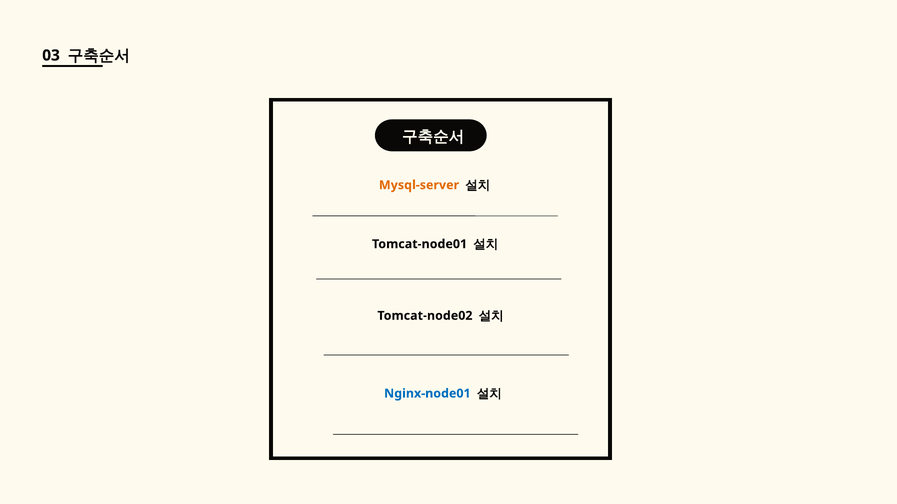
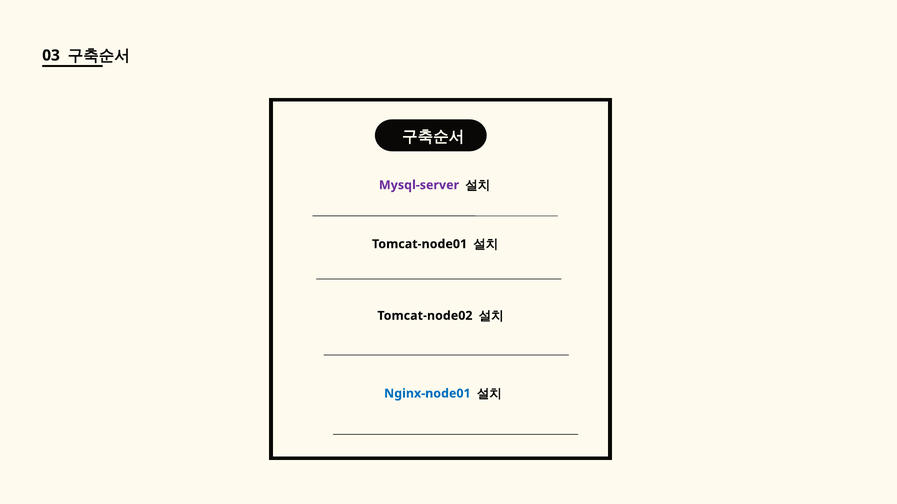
Mysql-server colour: orange -> purple
